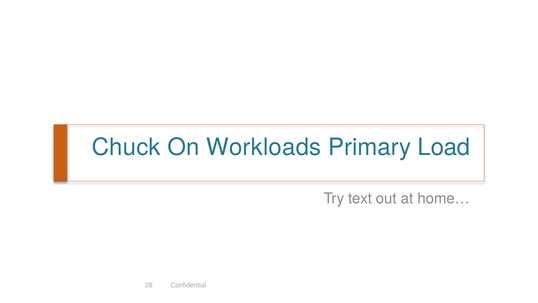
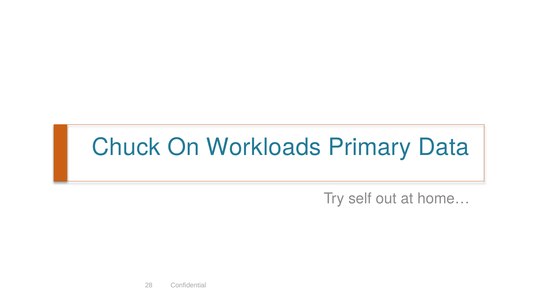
Load: Load -> Data
text: text -> self
